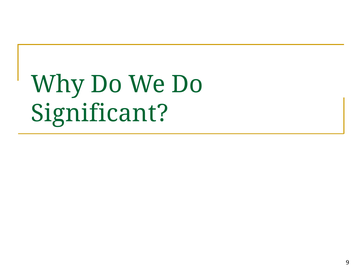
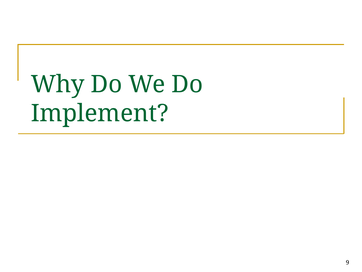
Significant: Significant -> Implement
